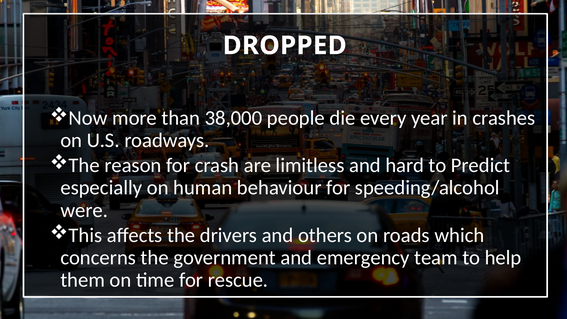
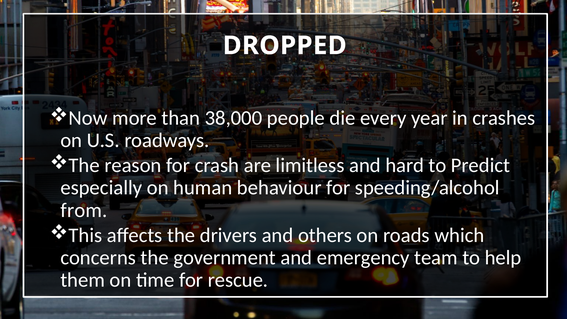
were: were -> from
